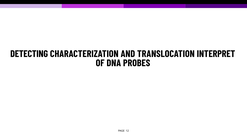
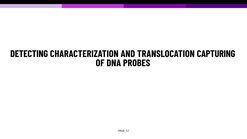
INTERPRET: INTERPRET -> CAPTURING
